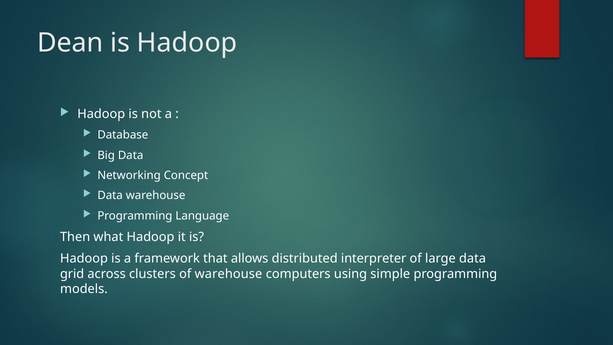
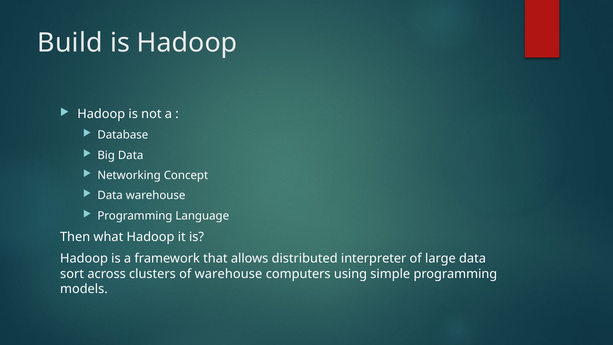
Dean: Dean -> Build
grid: grid -> sort
